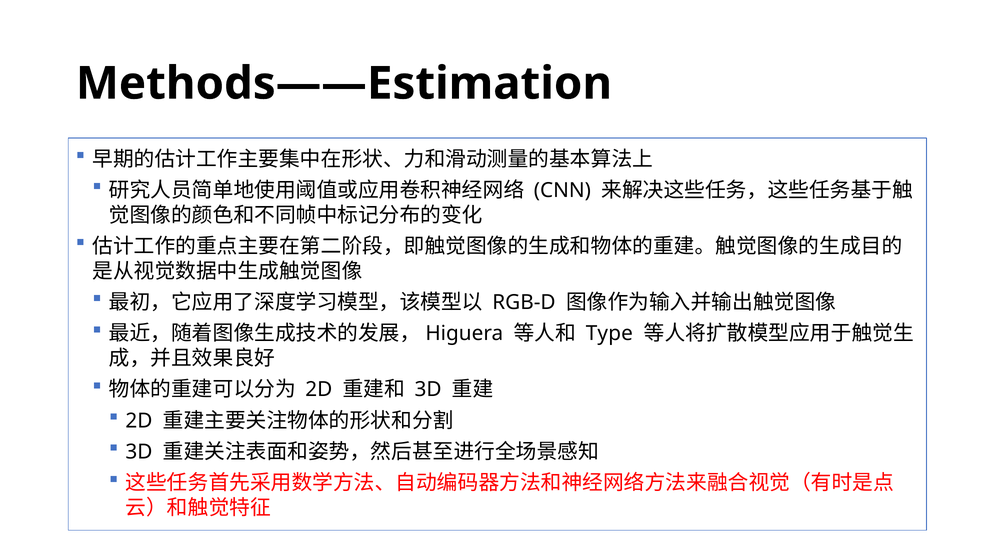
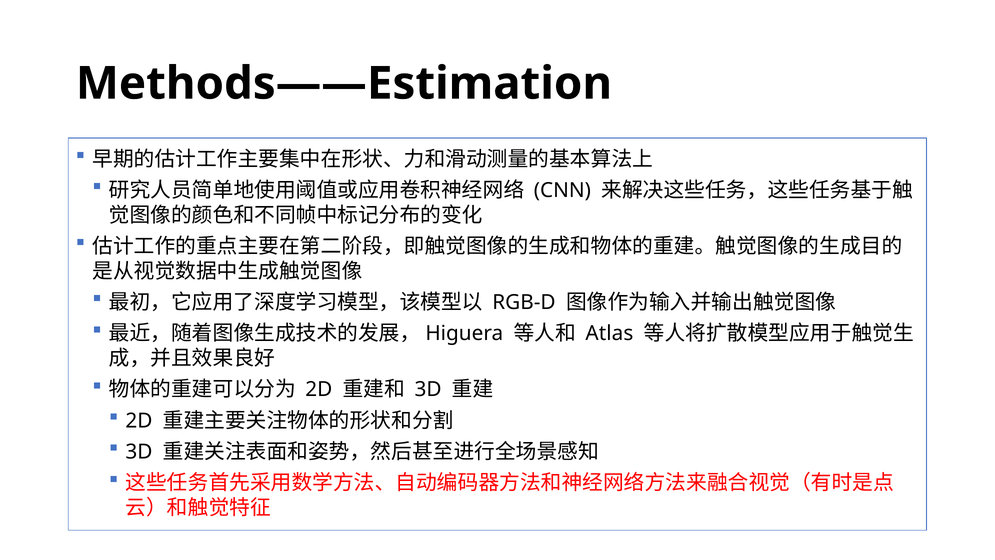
Type: Type -> Atlas
